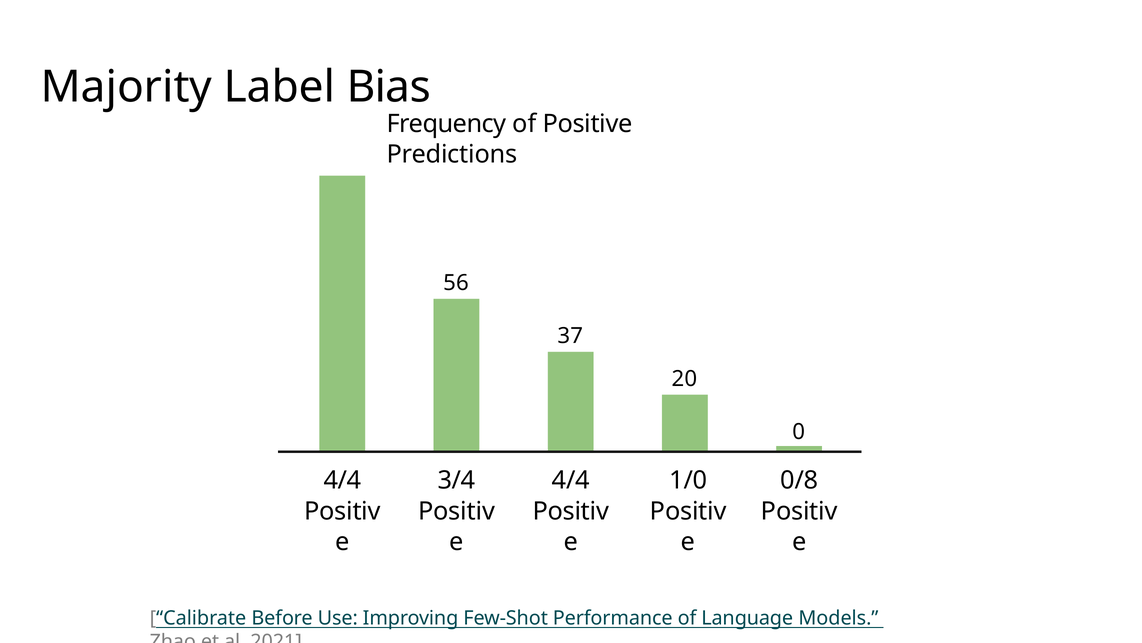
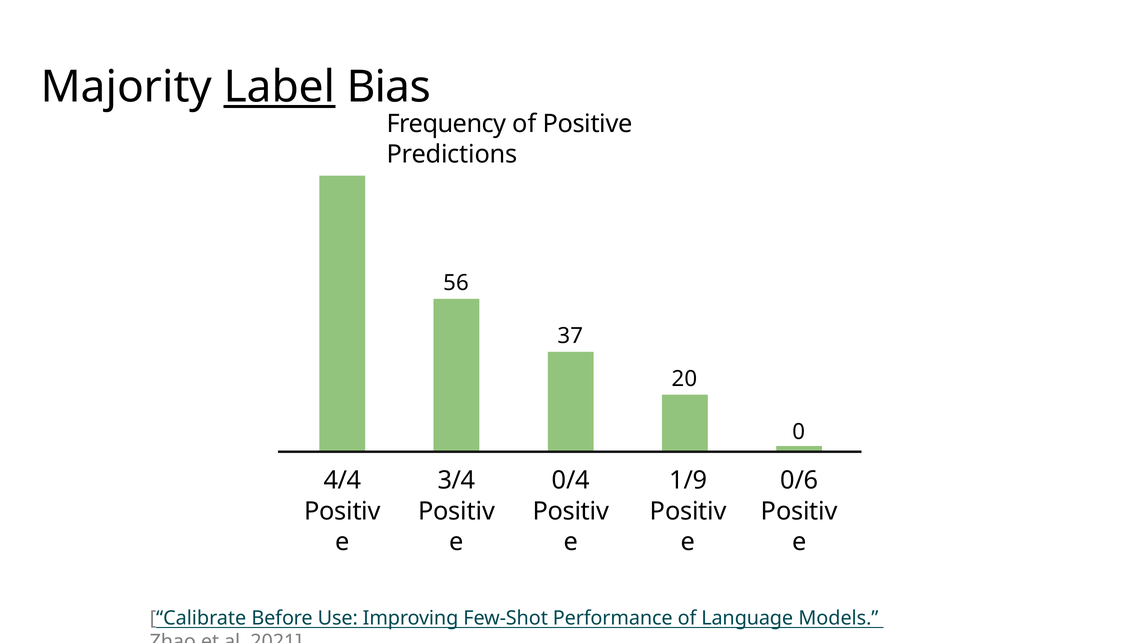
Label underline: none -> present
4/4 at (571, 480): 4/4 -> 0/4
1/0: 1/0 -> 1/9
0/8: 0/8 -> 0/6
